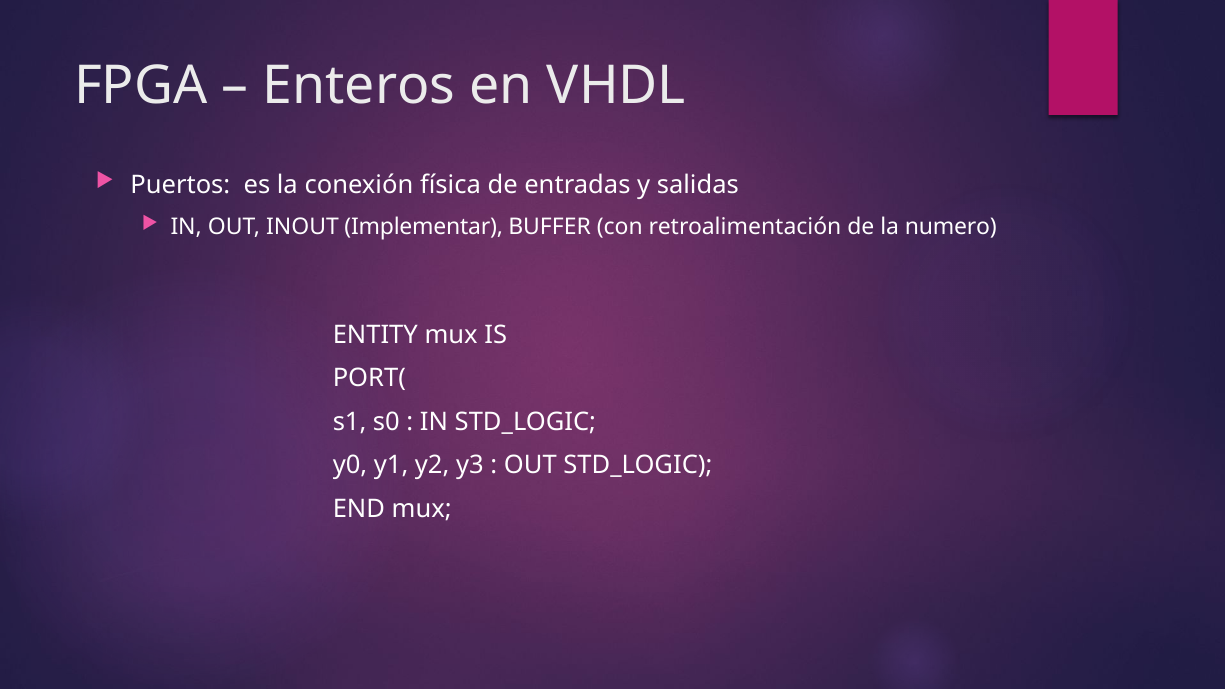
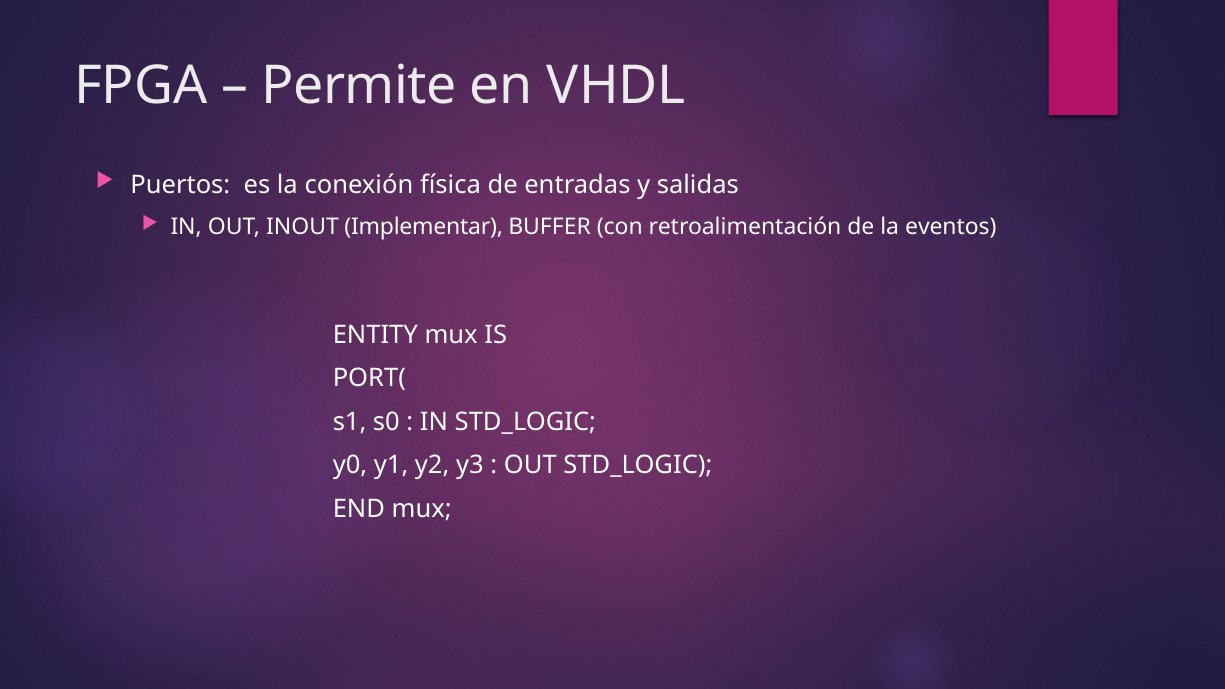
Enteros: Enteros -> Permite
numero: numero -> eventos
